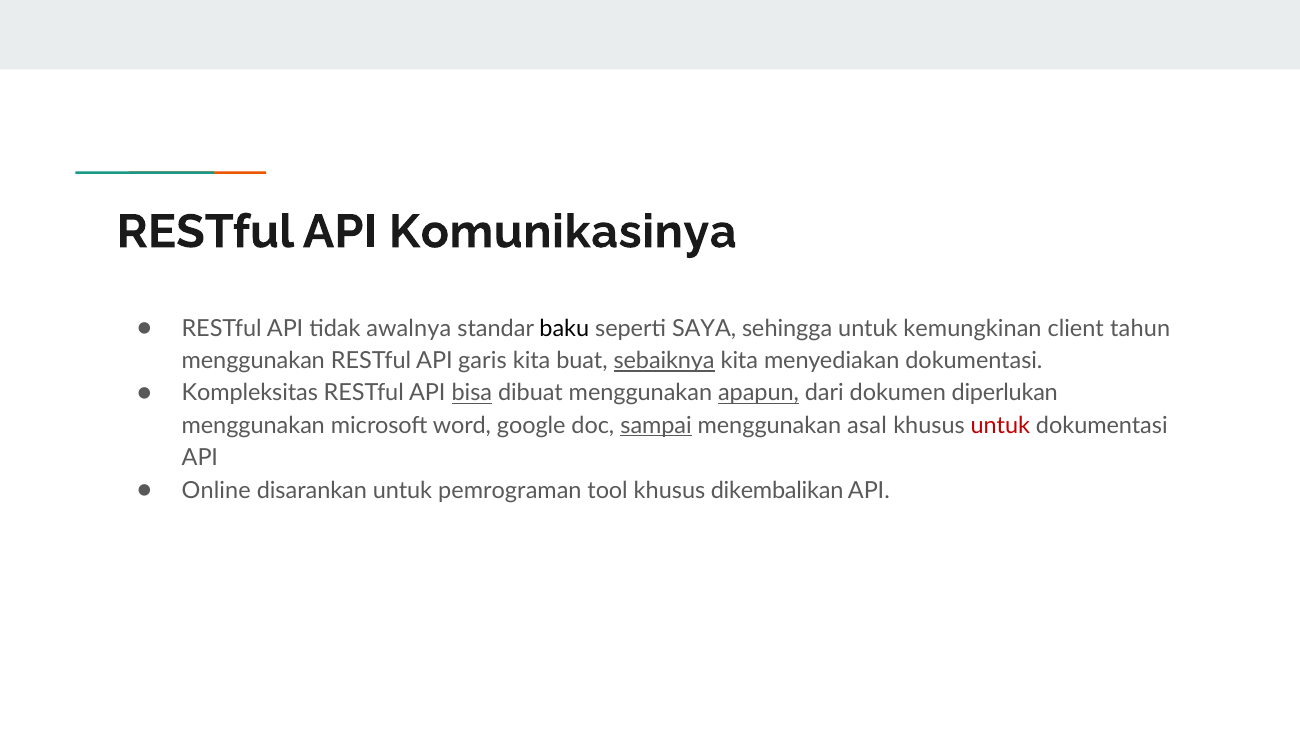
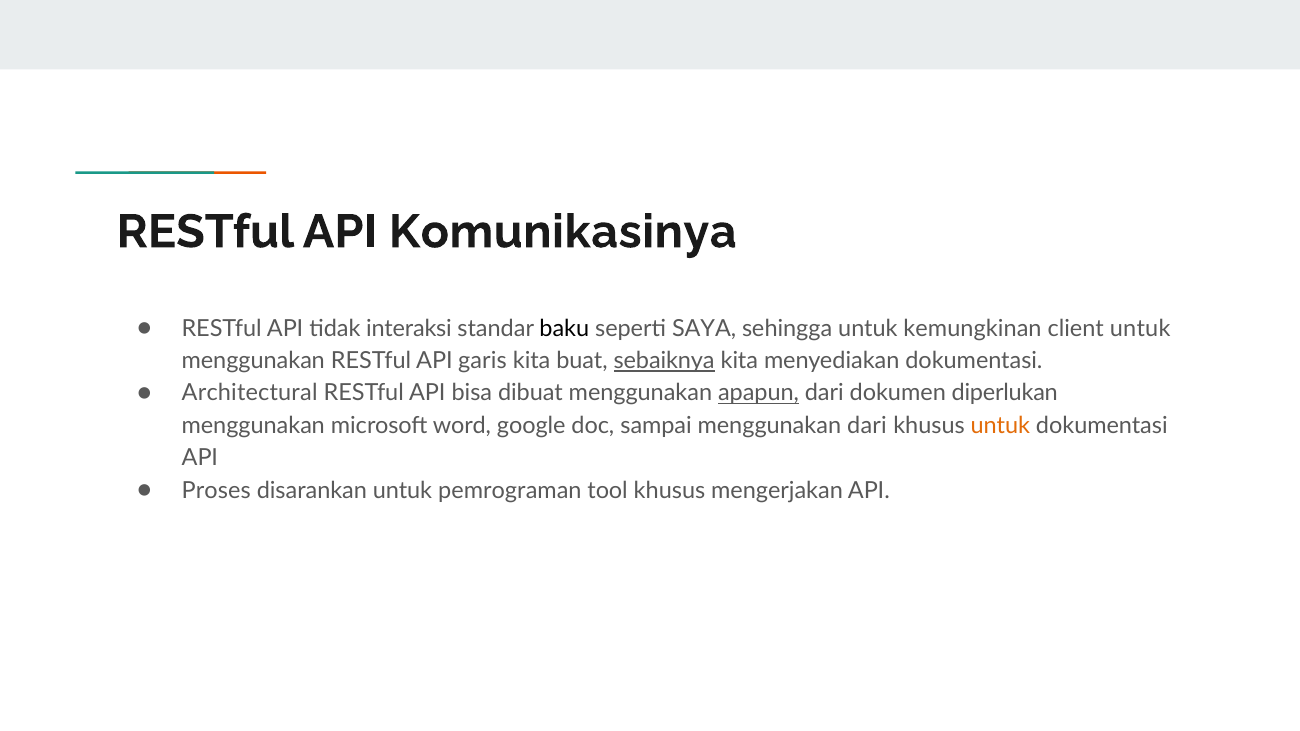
awalnya: awalnya -> interaksi
client tahun: tahun -> untuk
Kompleksitas: Kompleksitas -> Architectural
bisa underline: present -> none
sampai underline: present -> none
menggunakan asal: asal -> dari
untuk at (1000, 426) colour: red -> orange
Online: Online -> Proses
dikembalikan: dikembalikan -> mengerjakan
